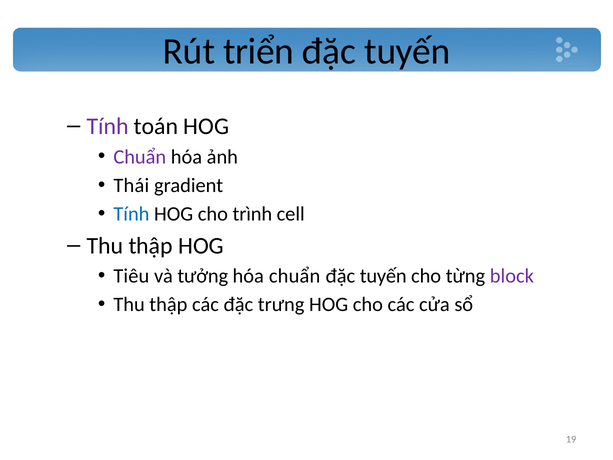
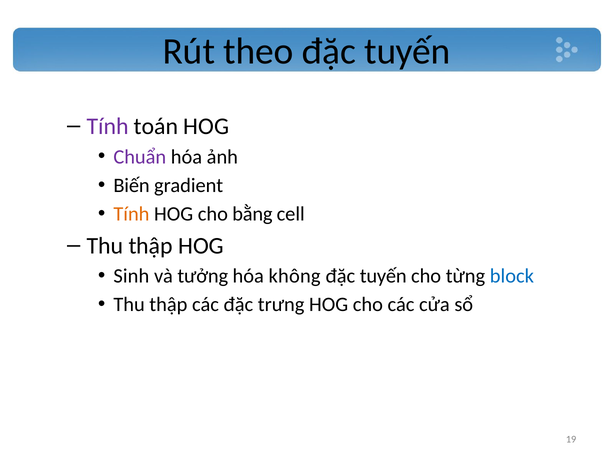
triển: triển -> theo
Thái: Thái -> Biến
Tính at (131, 214) colour: blue -> orange
trình: trình -> bằng
Tiêu: Tiêu -> Sinh
hóa chuẩn: chuẩn -> không
block colour: purple -> blue
